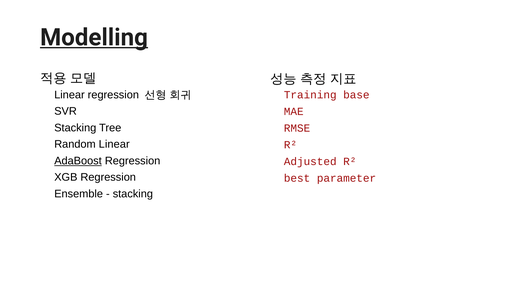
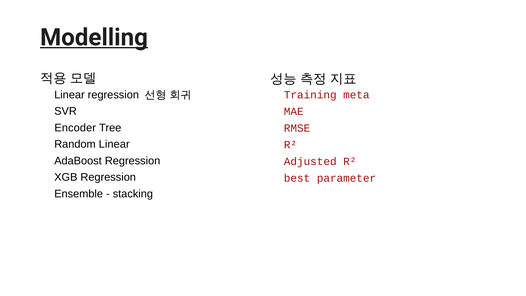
base: base -> meta
Stacking at (75, 128): Stacking -> Encoder
AdaBoost underline: present -> none
